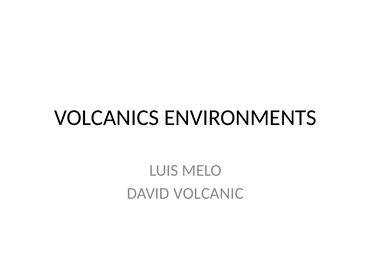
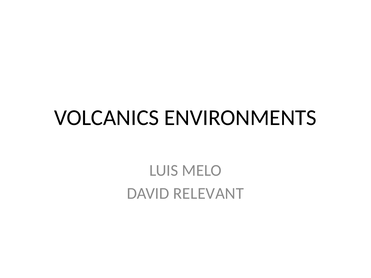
VOLCANIC: VOLCANIC -> RELEVANT
